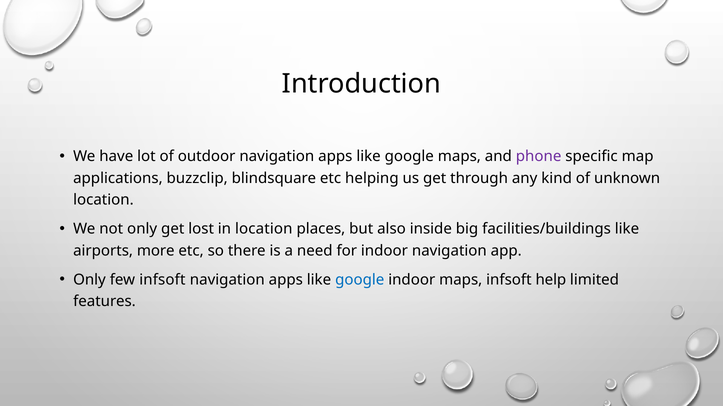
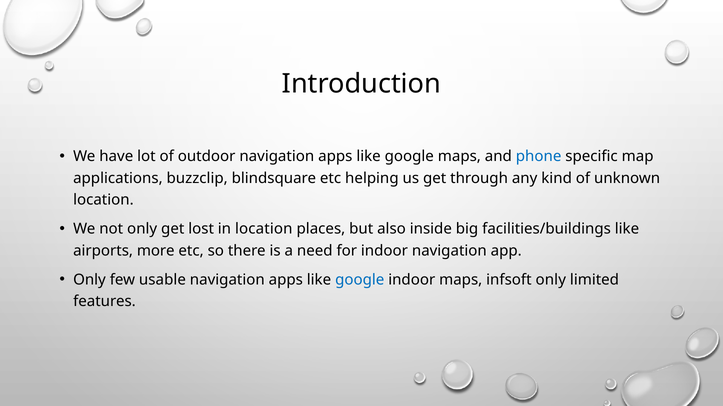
phone colour: purple -> blue
few infsoft: infsoft -> usable
infsoft help: help -> only
